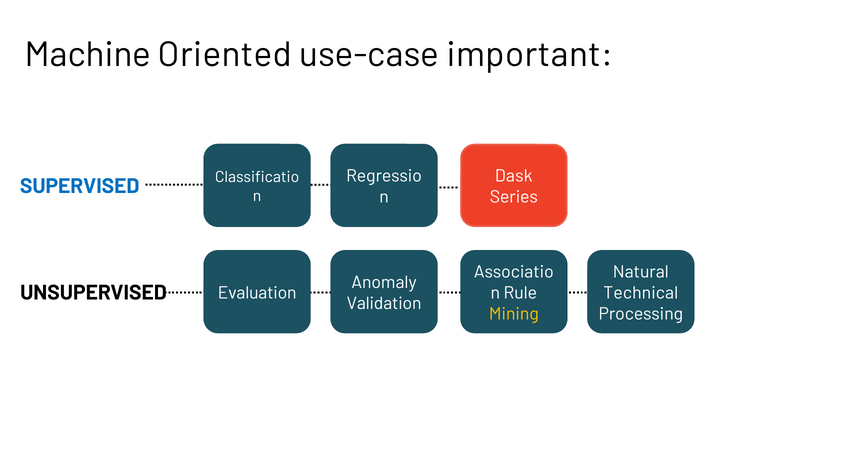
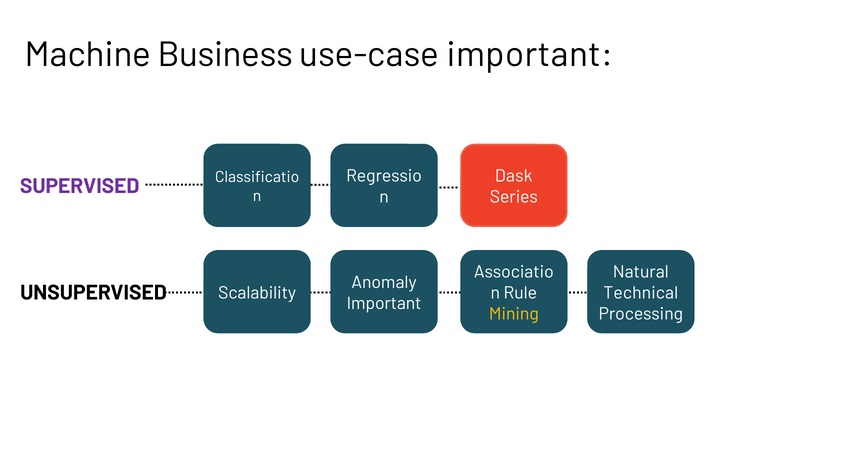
Oriented: Oriented -> Business
SUPERVISED colour: blue -> purple
Evaluation: Evaluation -> Scalability
Validation at (384, 303): Validation -> Important
